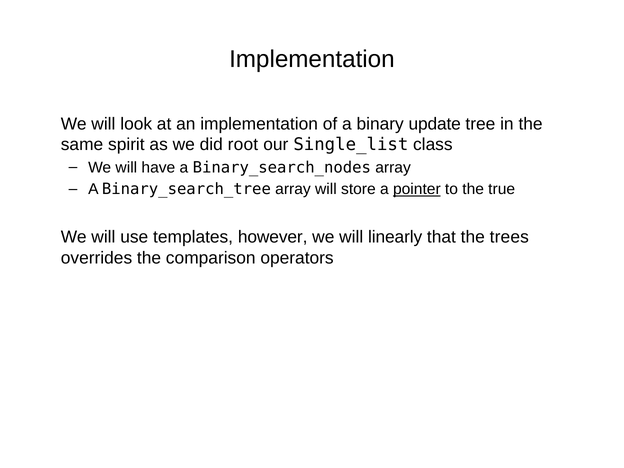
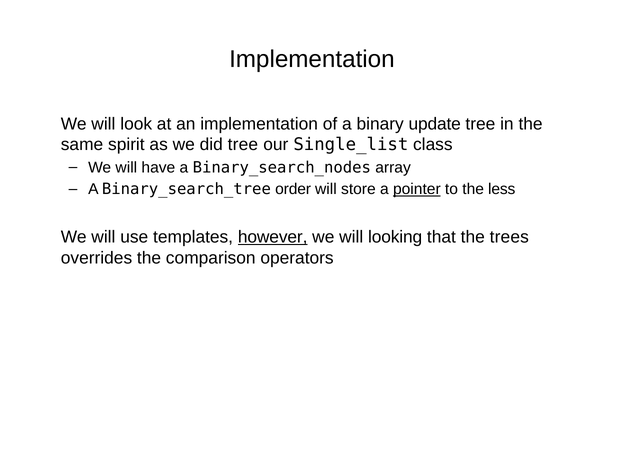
did root: root -> tree
Binary_search_tree array: array -> order
true: true -> less
however underline: none -> present
linearly: linearly -> looking
